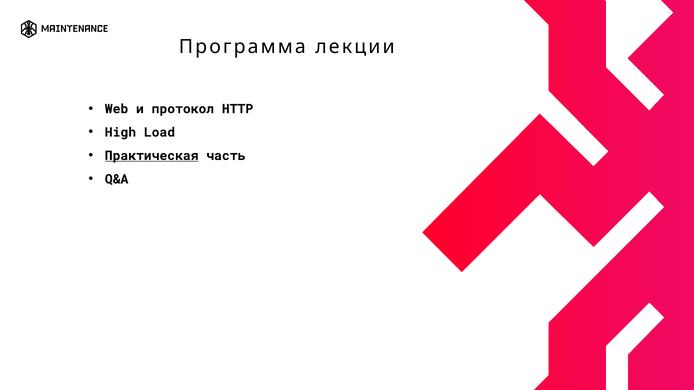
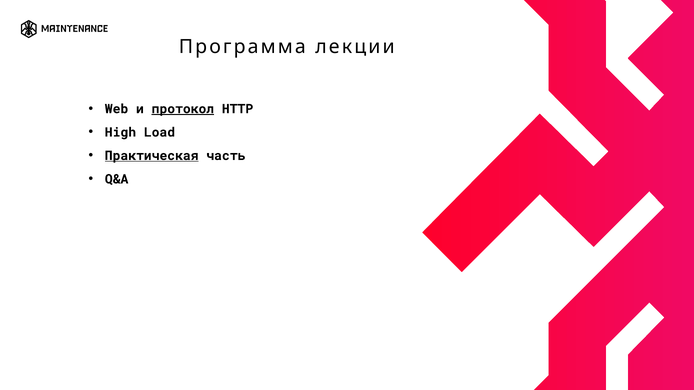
протокол underline: none -> present
